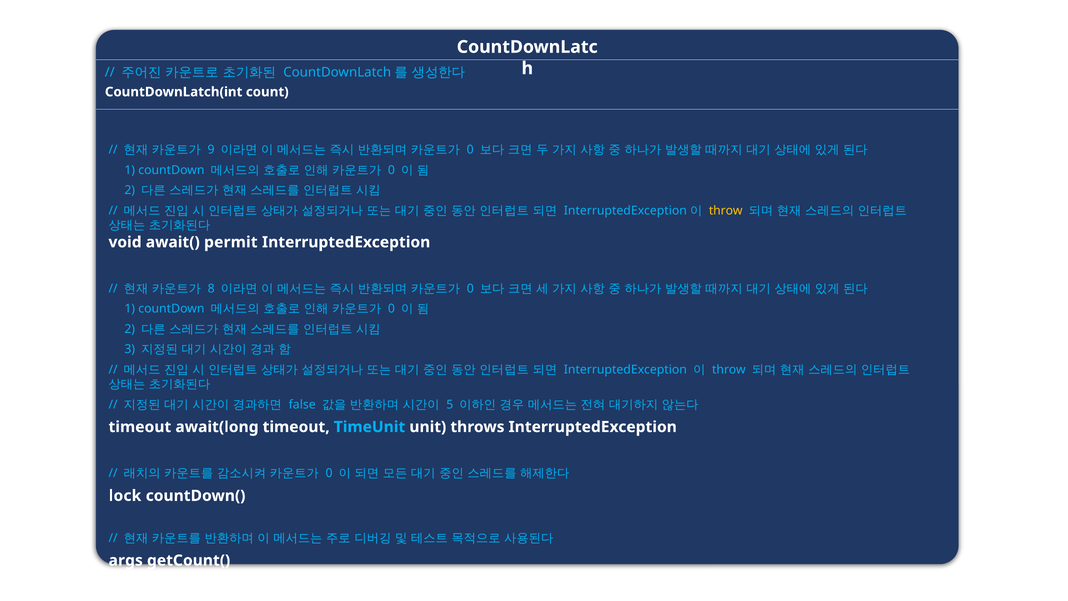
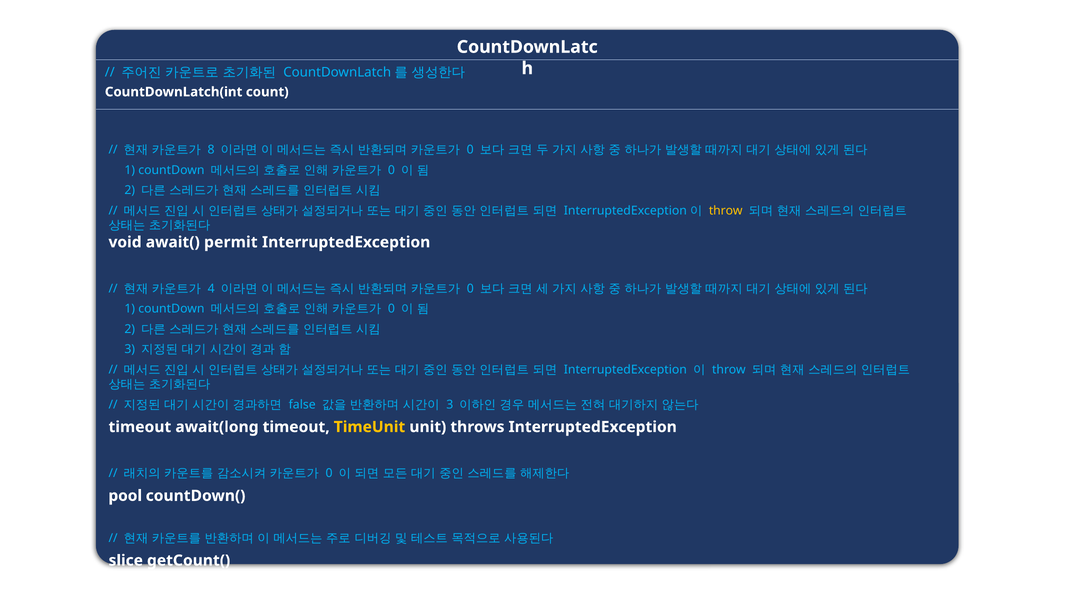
9: 9 -> 8
8: 8 -> 4
5 at (450, 404): 5 -> 3
TimeUnit colour: light blue -> yellow
lock: lock -> pool
args: args -> slice
